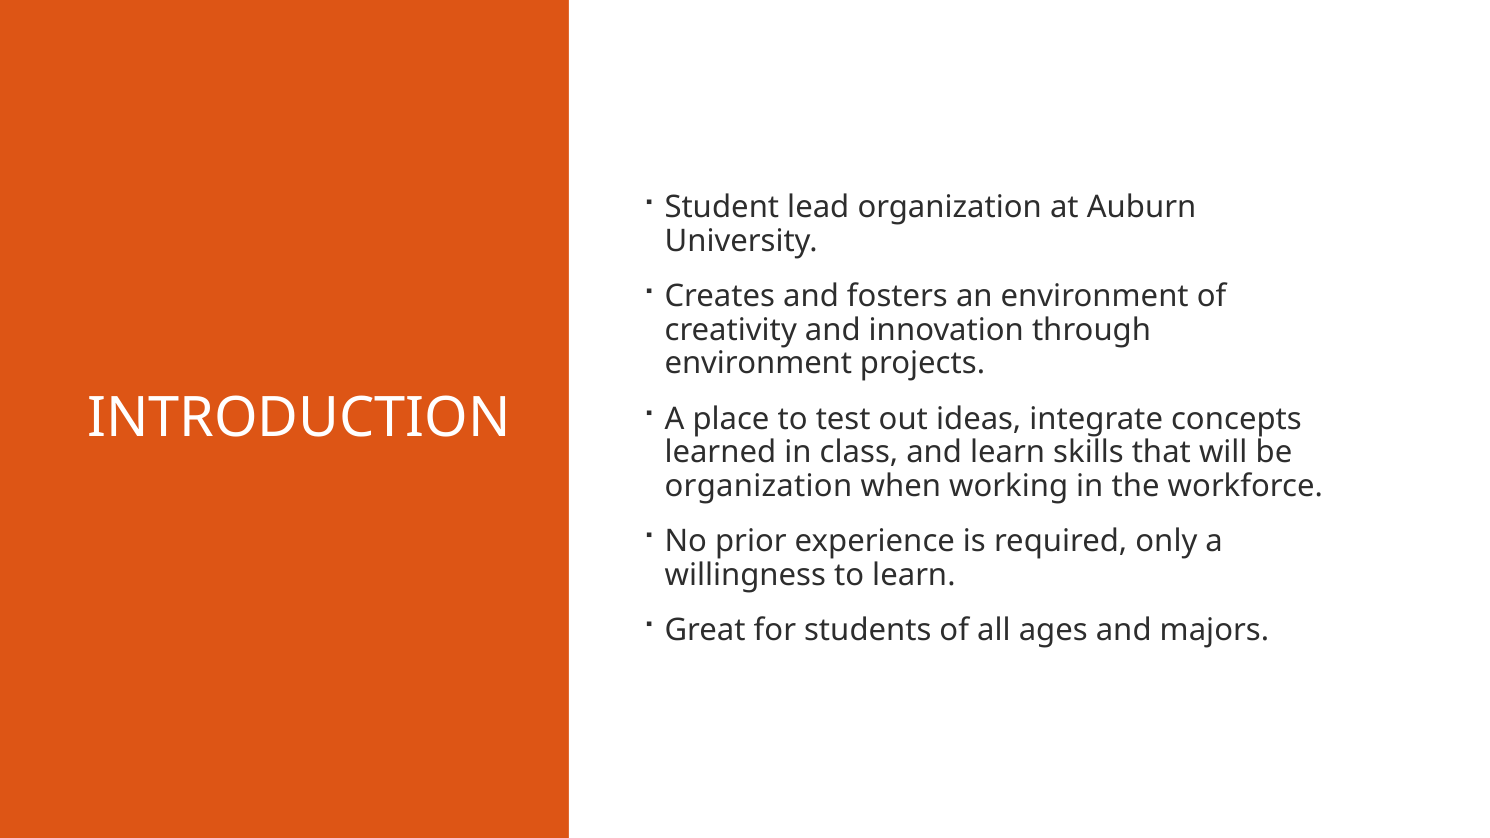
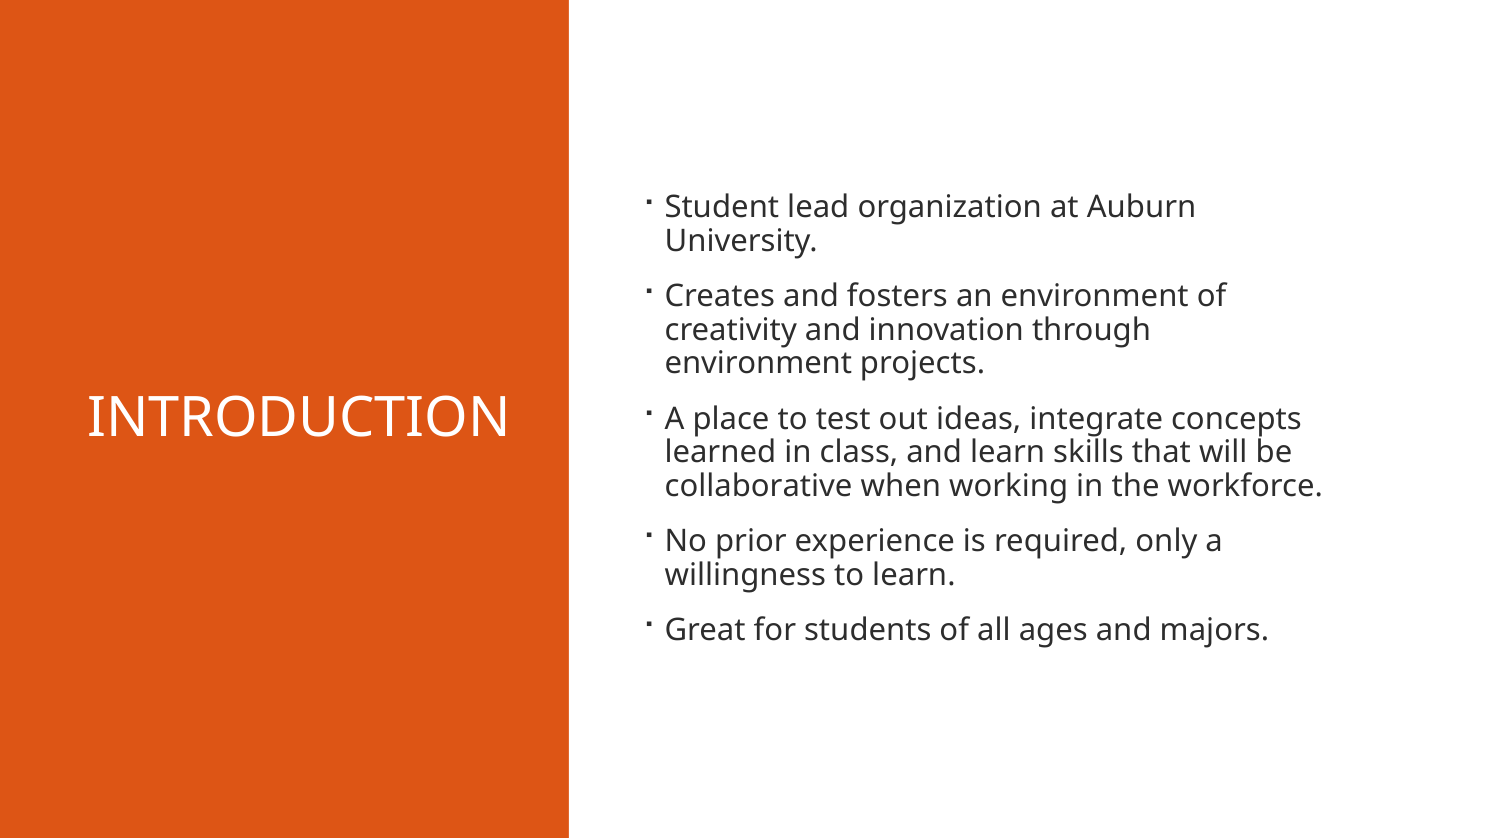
organization at (758, 486): organization -> collaborative
